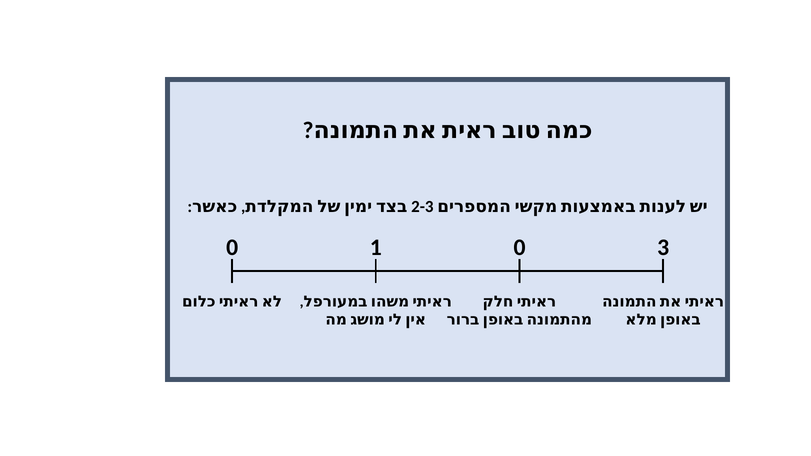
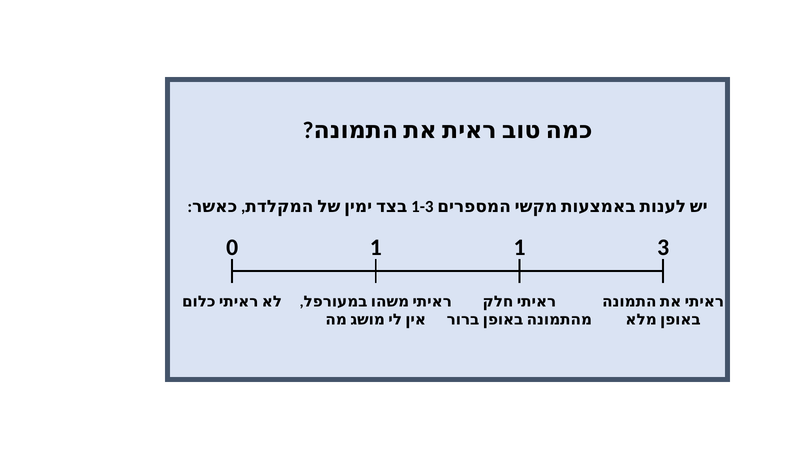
2-3: 2-3 -> 1-3
1 0: 0 -> 1
